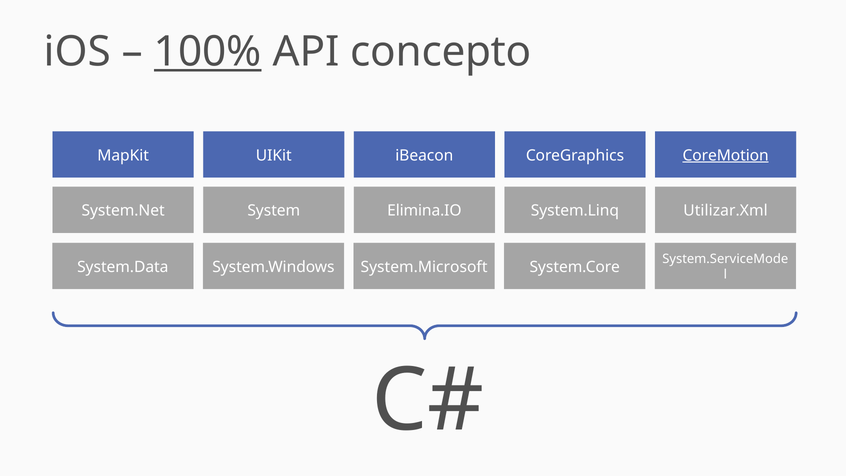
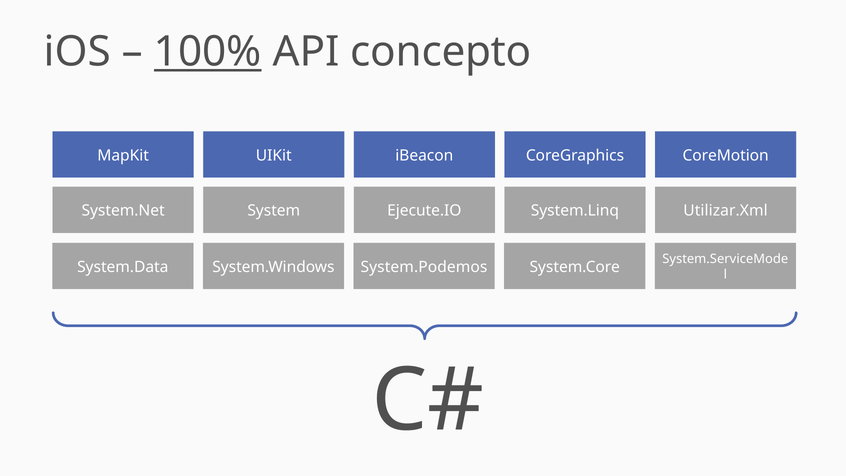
CoreMotion underline: present -> none
Elimina.IO: Elimina.IO -> Ejecute.IO
System.Microsoft: System.Microsoft -> System.Podemos
